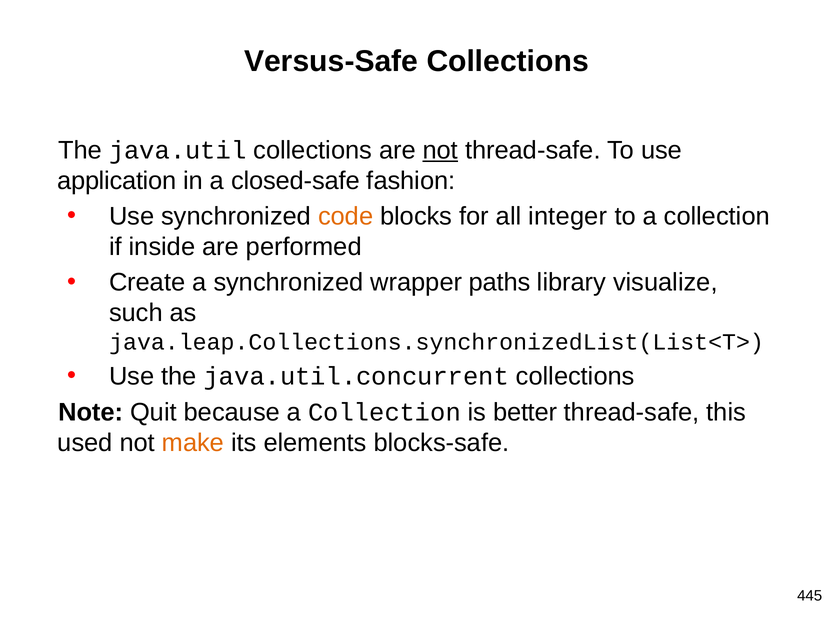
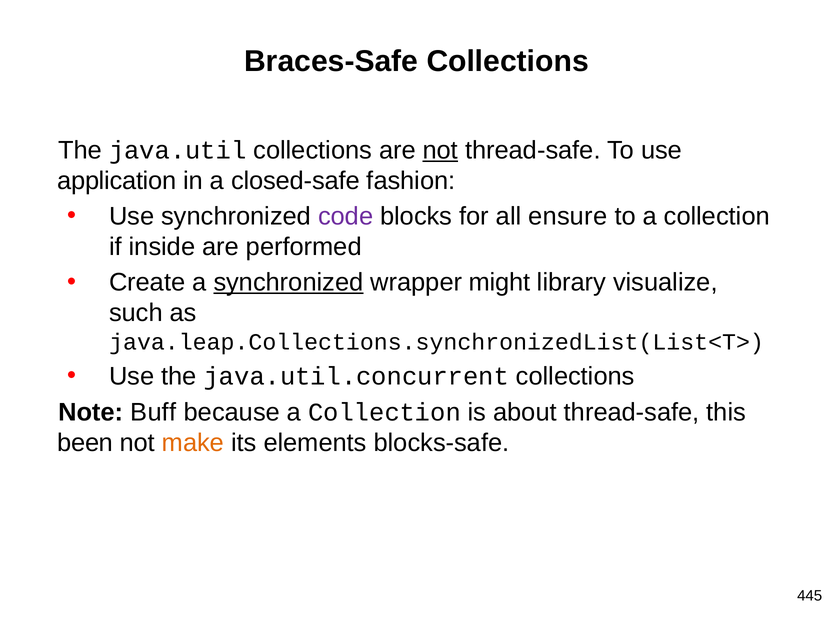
Versus-Safe: Versus-Safe -> Braces-Safe
code colour: orange -> purple
integer: integer -> ensure
synchronized at (288, 283) underline: none -> present
paths: paths -> might
Quit: Quit -> Buff
better: better -> about
used: used -> been
